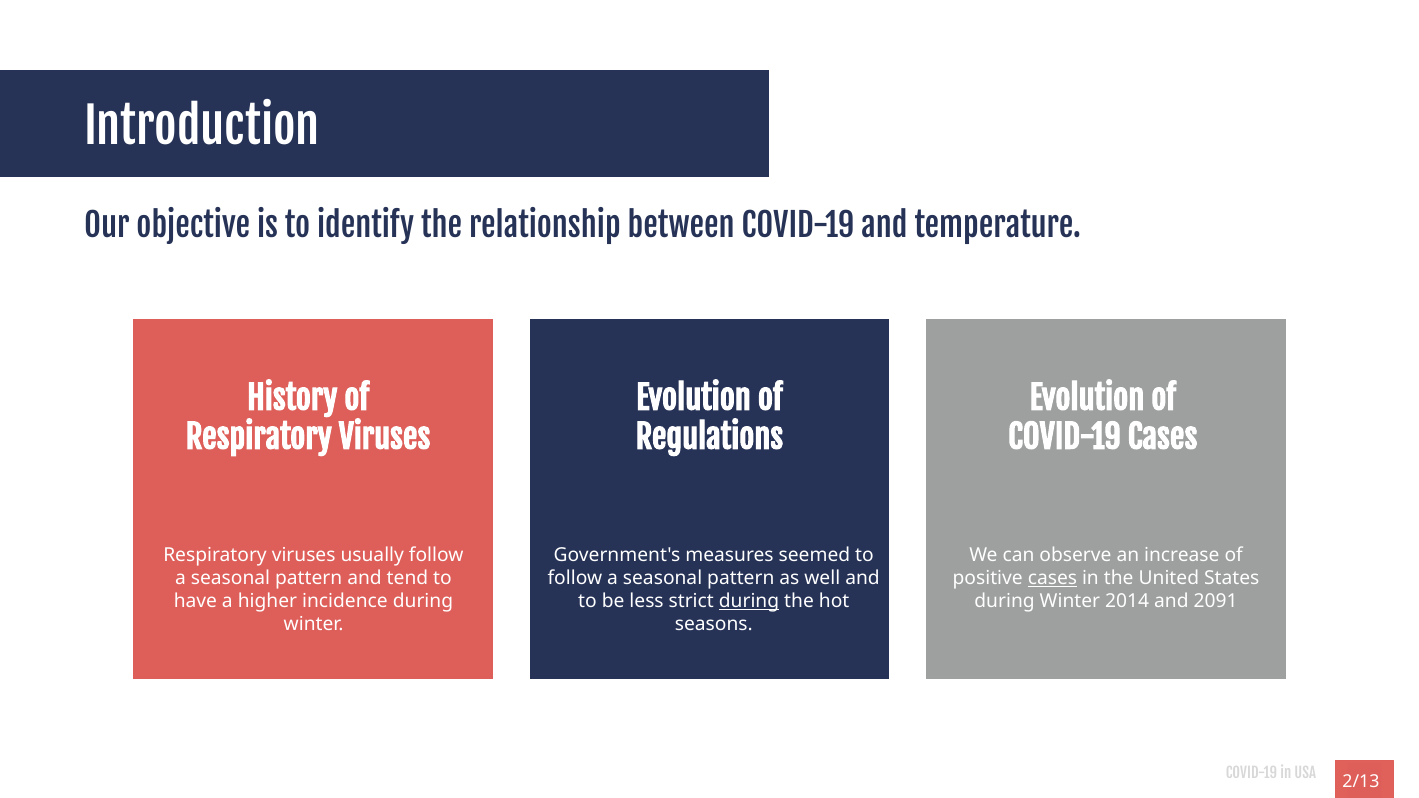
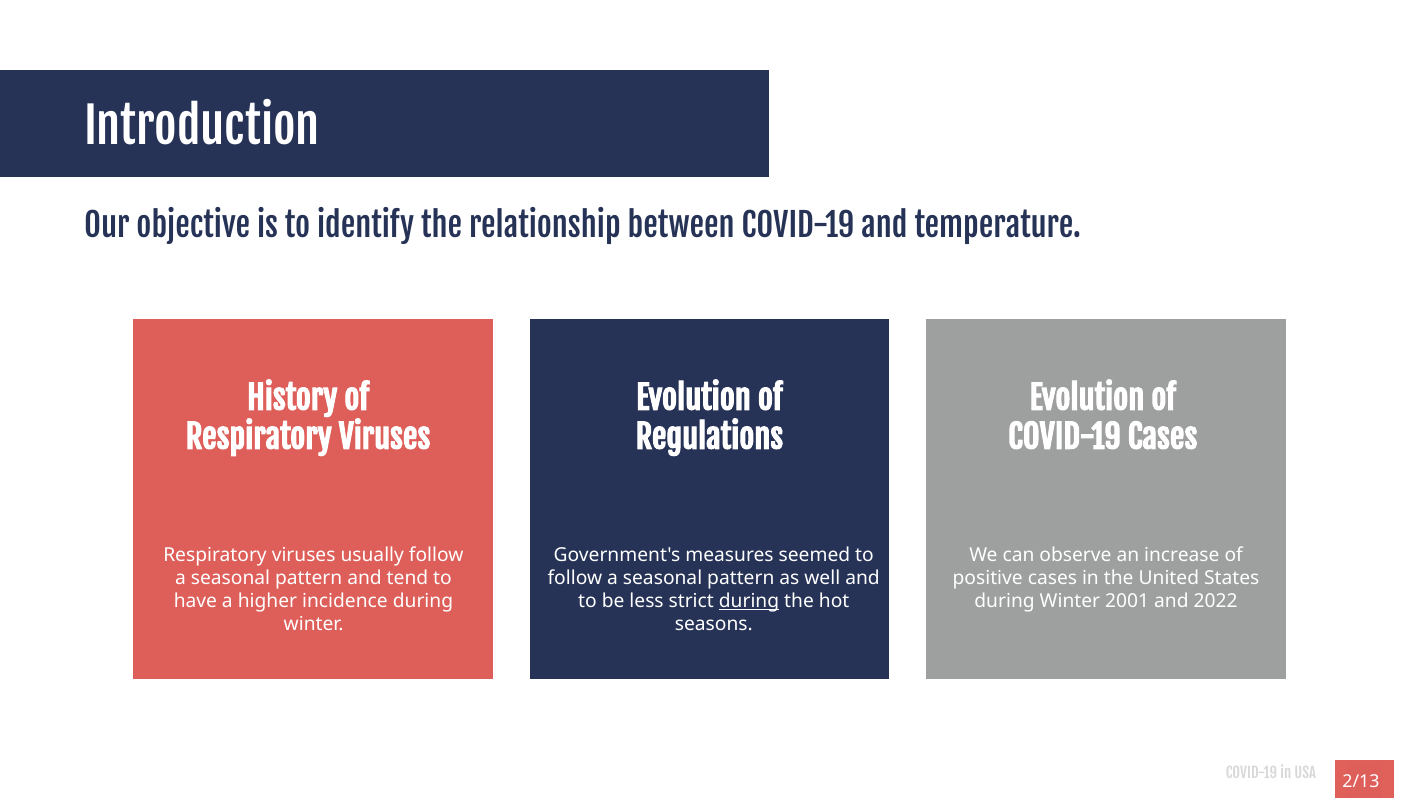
cases at (1052, 578) underline: present -> none
2014: 2014 -> 2001
2091: 2091 -> 2022
